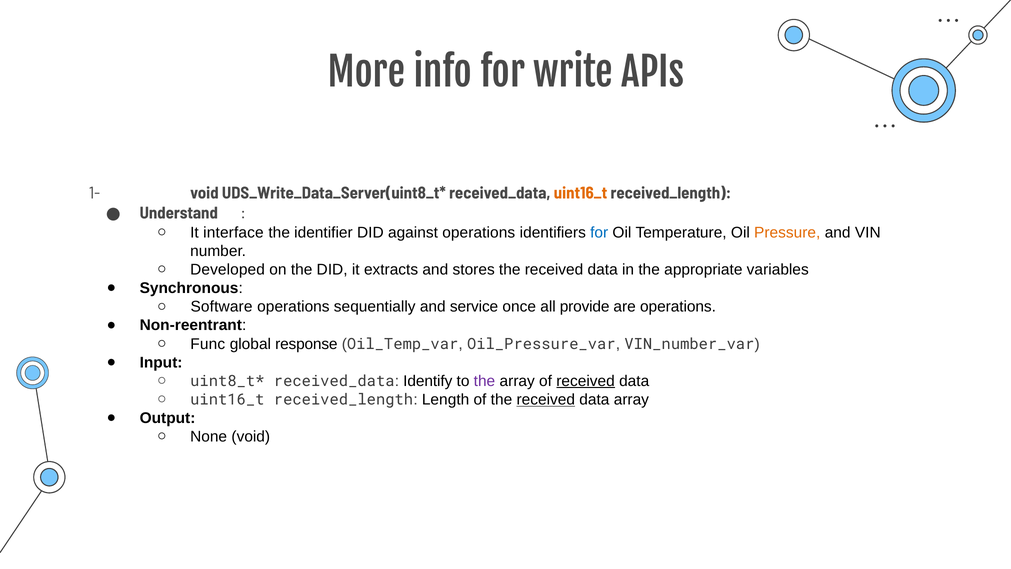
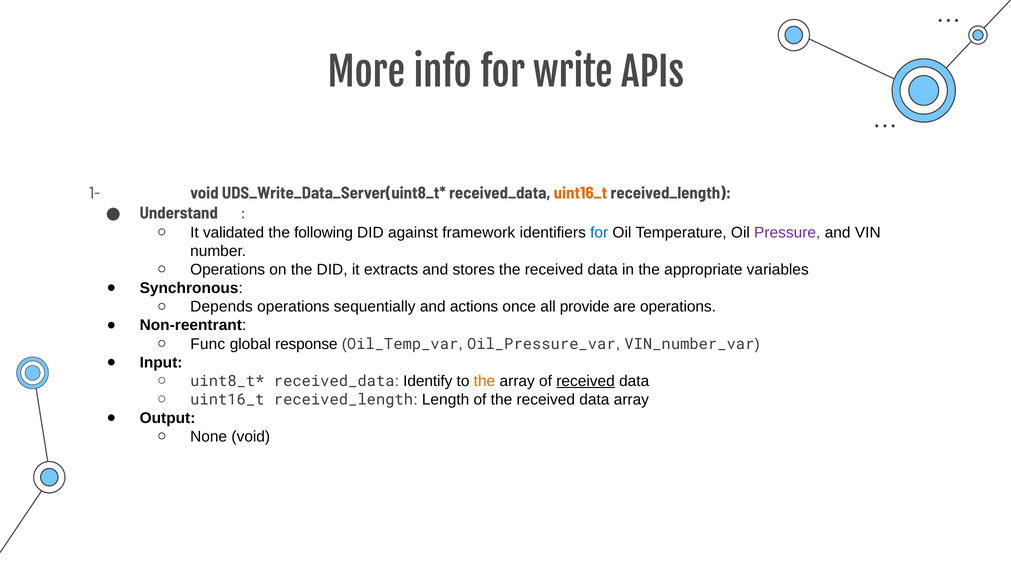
interface: interface -> validated
identifier: identifier -> following
against operations: operations -> framework
Pressure colour: orange -> purple
Developed at (228, 270): Developed -> Operations
Software: Software -> Depends
service: service -> actions
the at (484, 381) colour: purple -> orange
received at (546, 399) underline: present -> none
